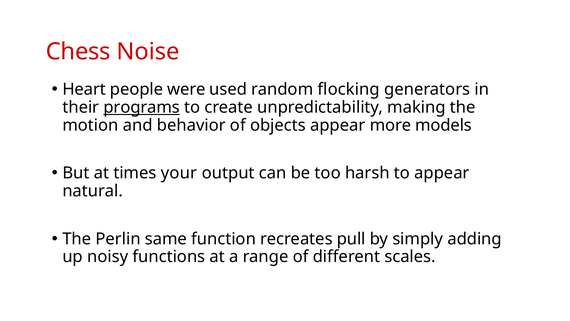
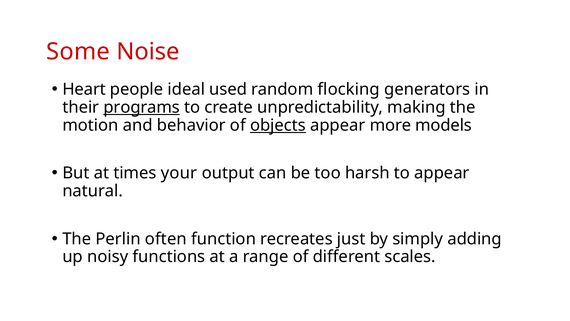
Chess: Chess -> Some
were: were -> ideal
objects underline: none -> present
same: same -> often
pull: pull -> just
